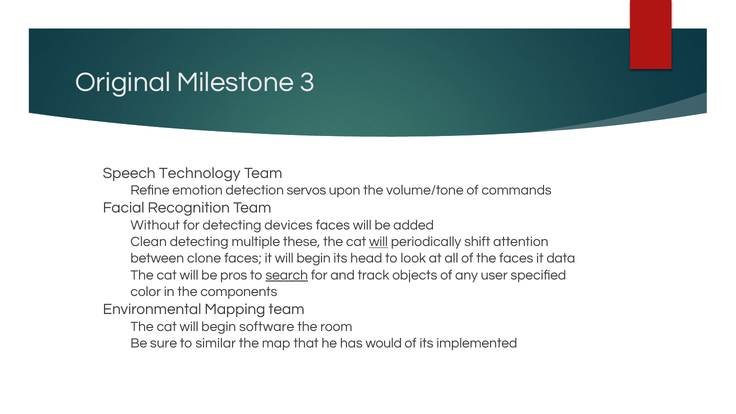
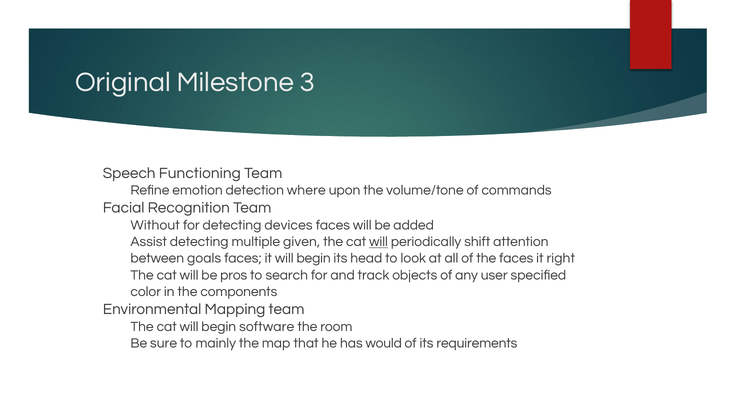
Technology: Technology -> Functioning
servos: servos -> where
Clean: Clean -> Assist
these: these -> given
clone: clone -> goals
data: data -> right
search underline: present -> none
similar: similar -> mainly
implemented: implemented -> requirements
